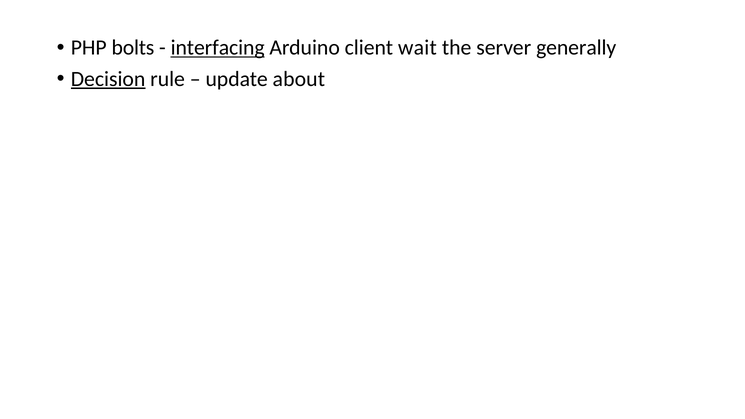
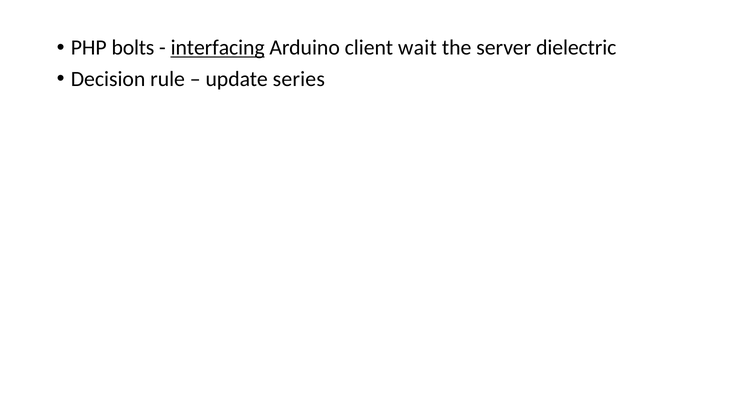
generally: generally -> dielectric
Decision underline: present -> none
about: about -> series
